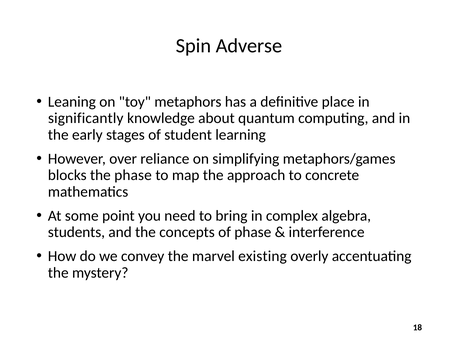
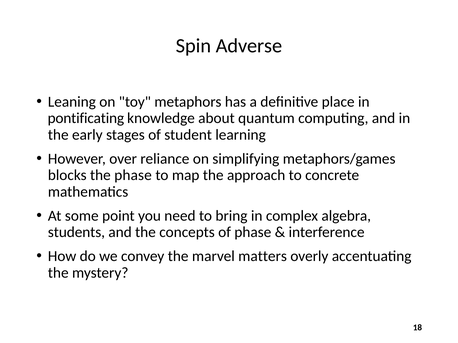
significantly: significantly -> pontificating
existing: existing -> matters
